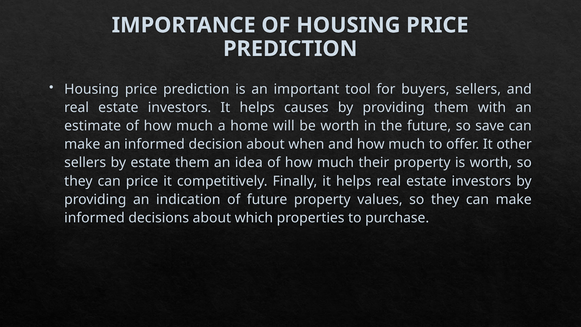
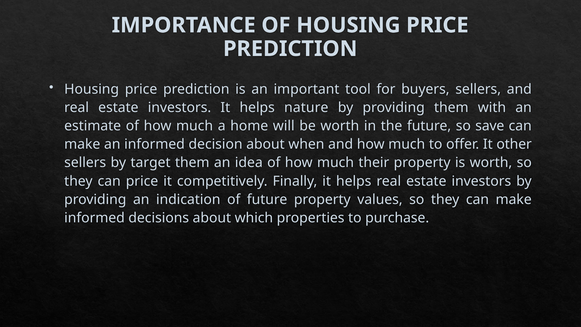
causes: causes -> nature
by estate: estate -> target
